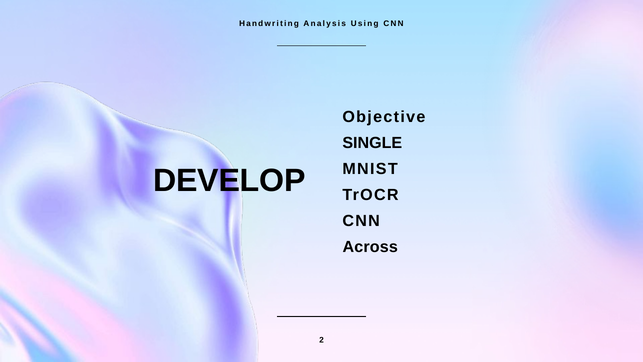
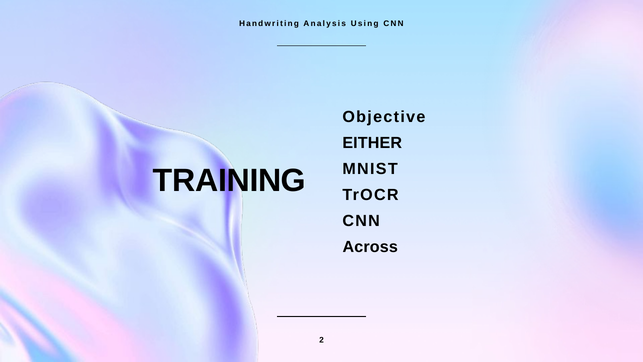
SINGLE: SINGLE -> EITHER
DEVELOP: DEVELOP -> TRAINING
